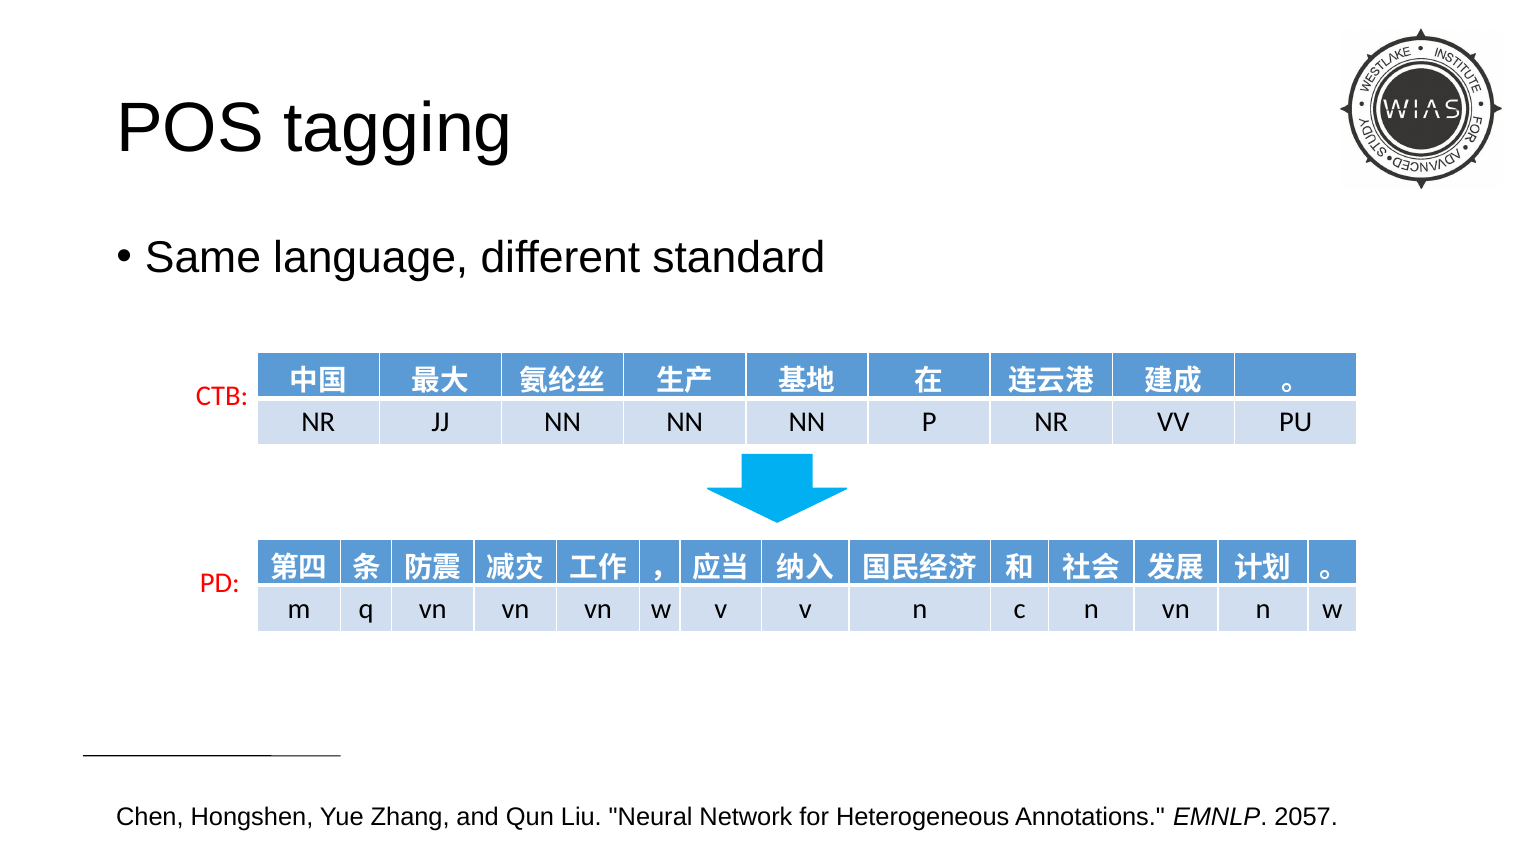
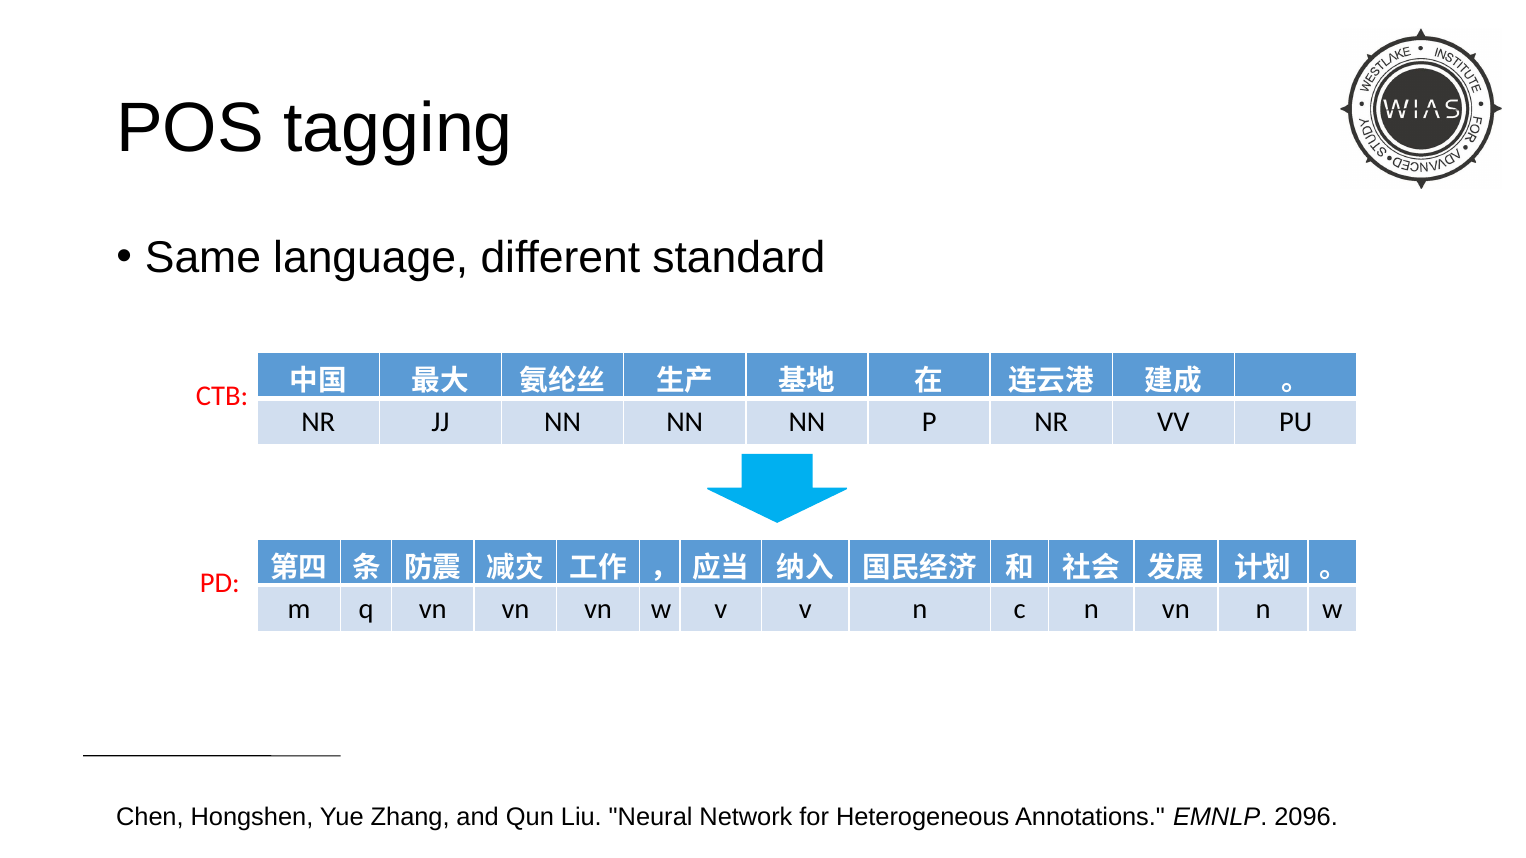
2057: 2057 -> 2096
